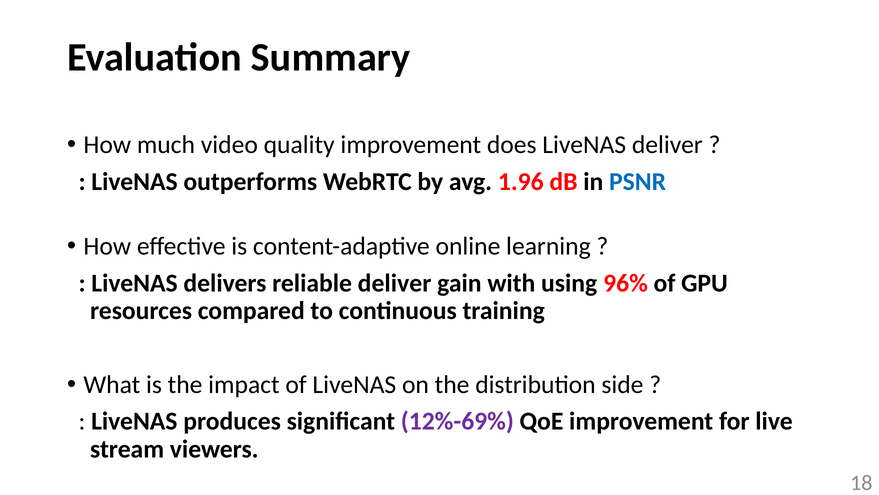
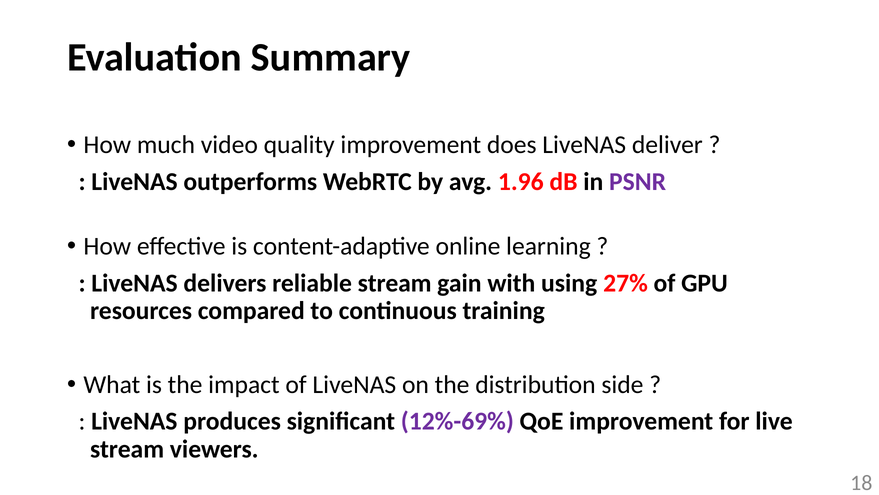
PSNR colour: blue -> purple
reliable deliver: deliver -> stream
96%: 96% -> 27%
